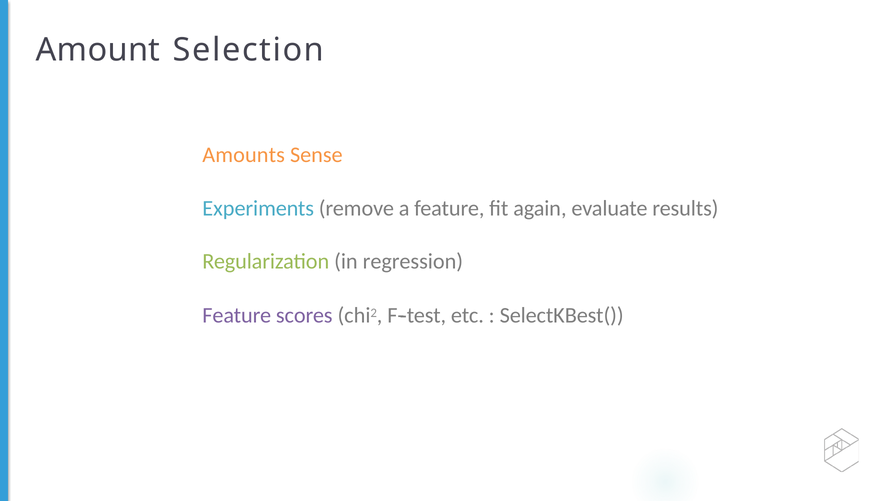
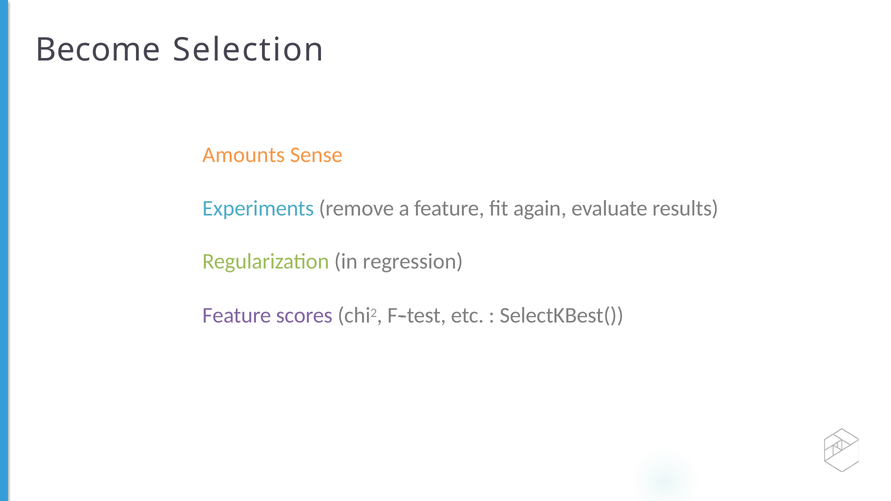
Amount: Amount -> Become
